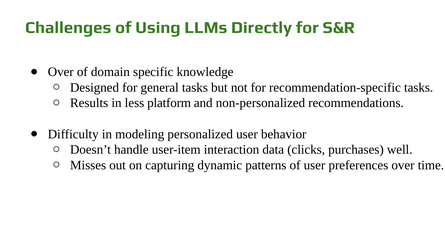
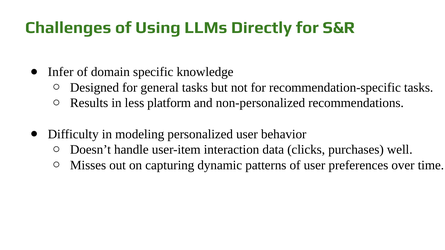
Over at (61, 72): Over -> Infer
